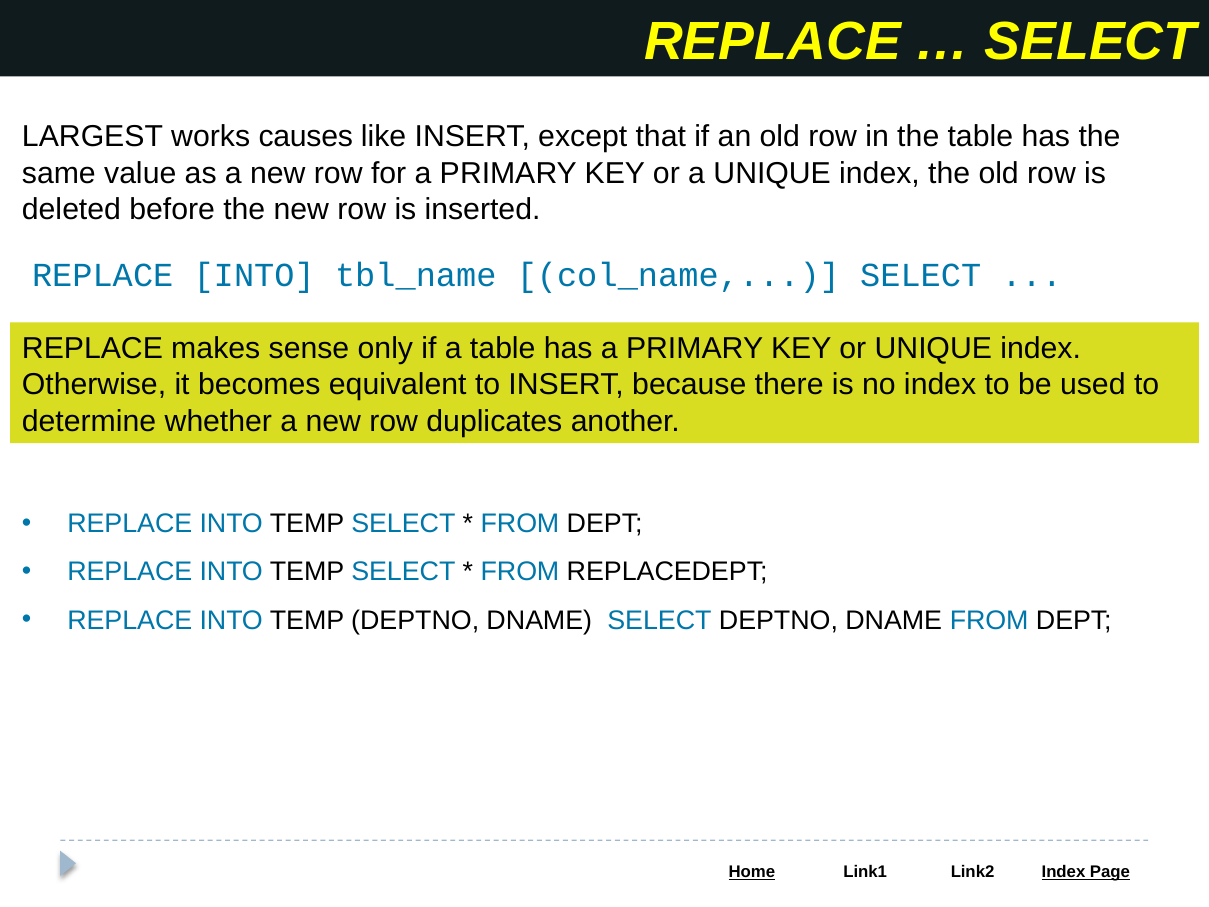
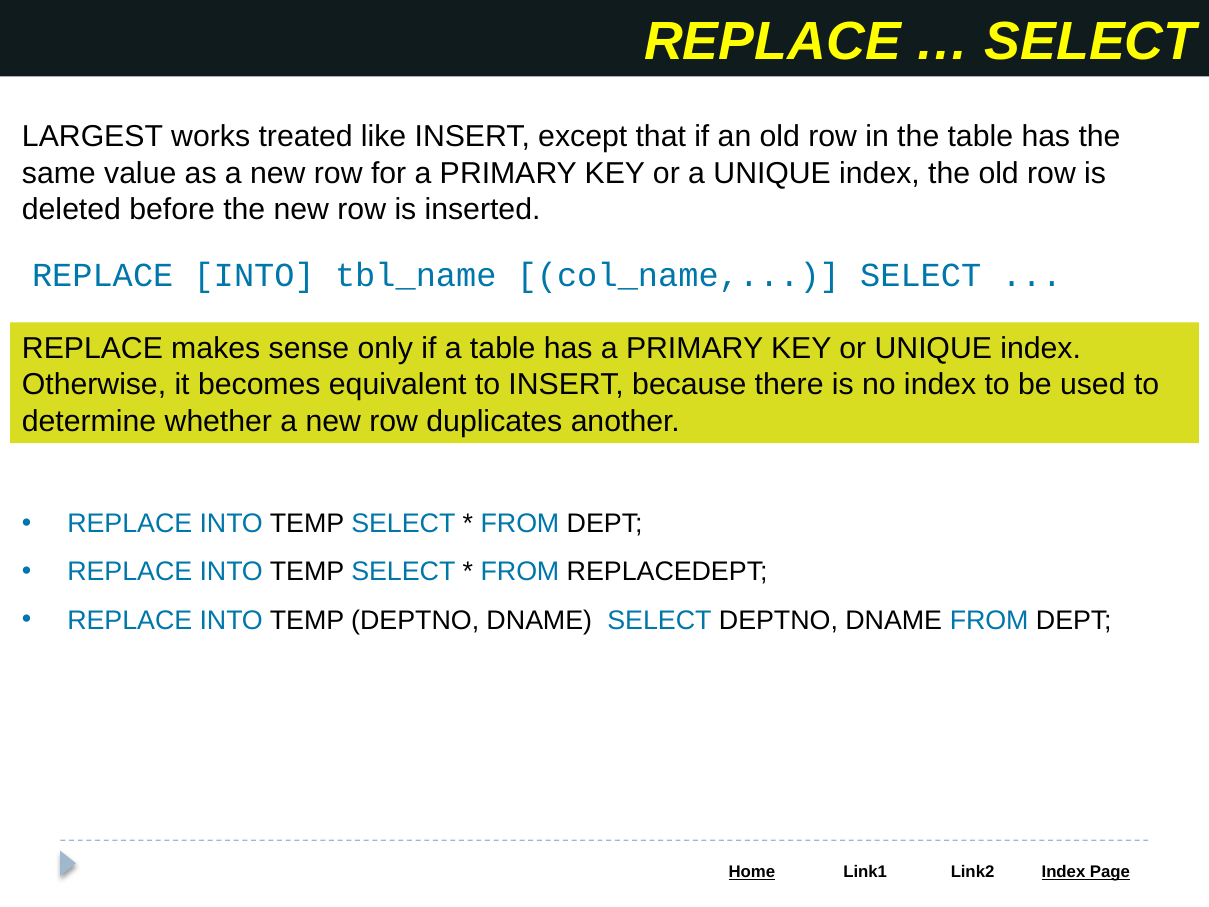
causes: causes -> treated
